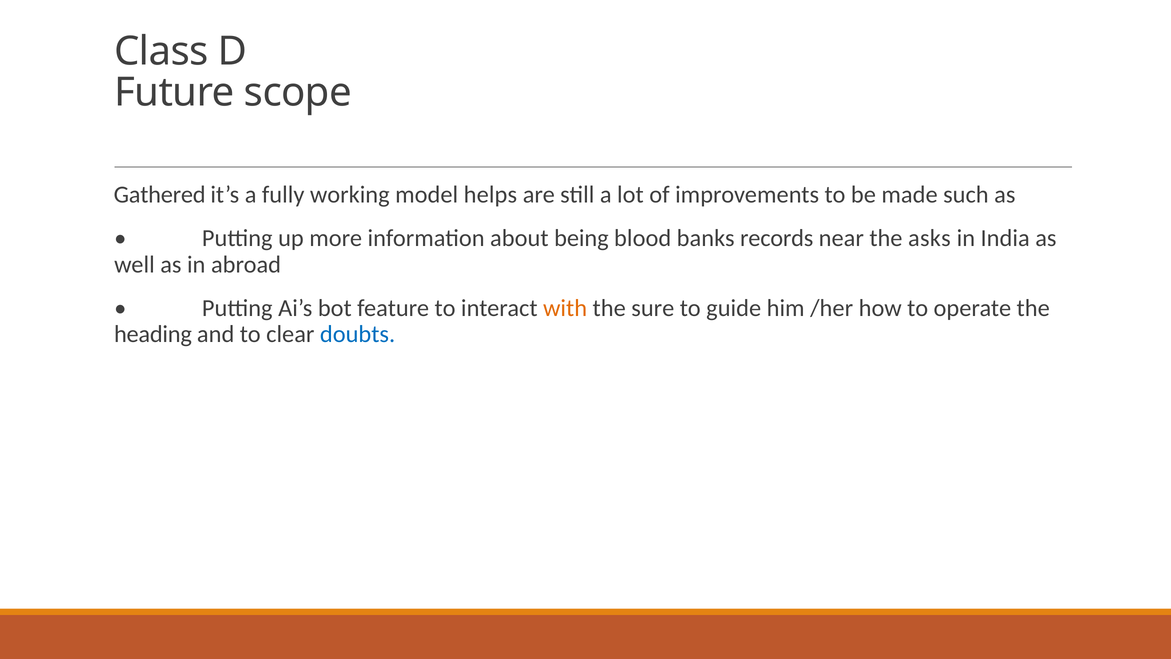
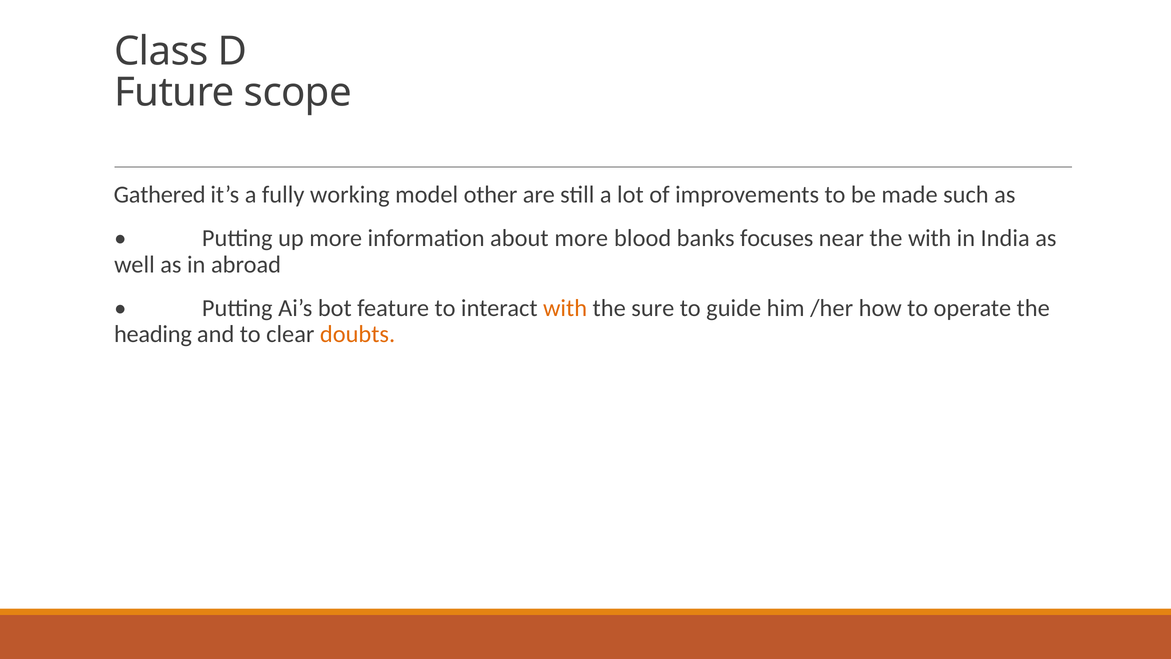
helps: helps -> other
about being: being -> more
records: records -> focuses
the asks: asks -> with
doubts colour: blue -> orange
